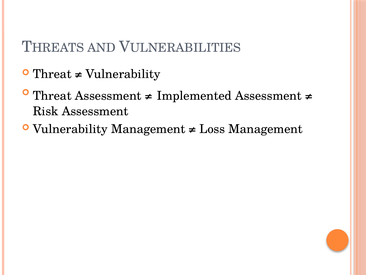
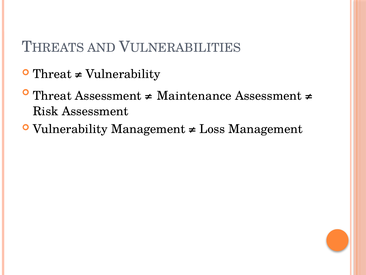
Implemented: Implemented -> Maintenance
